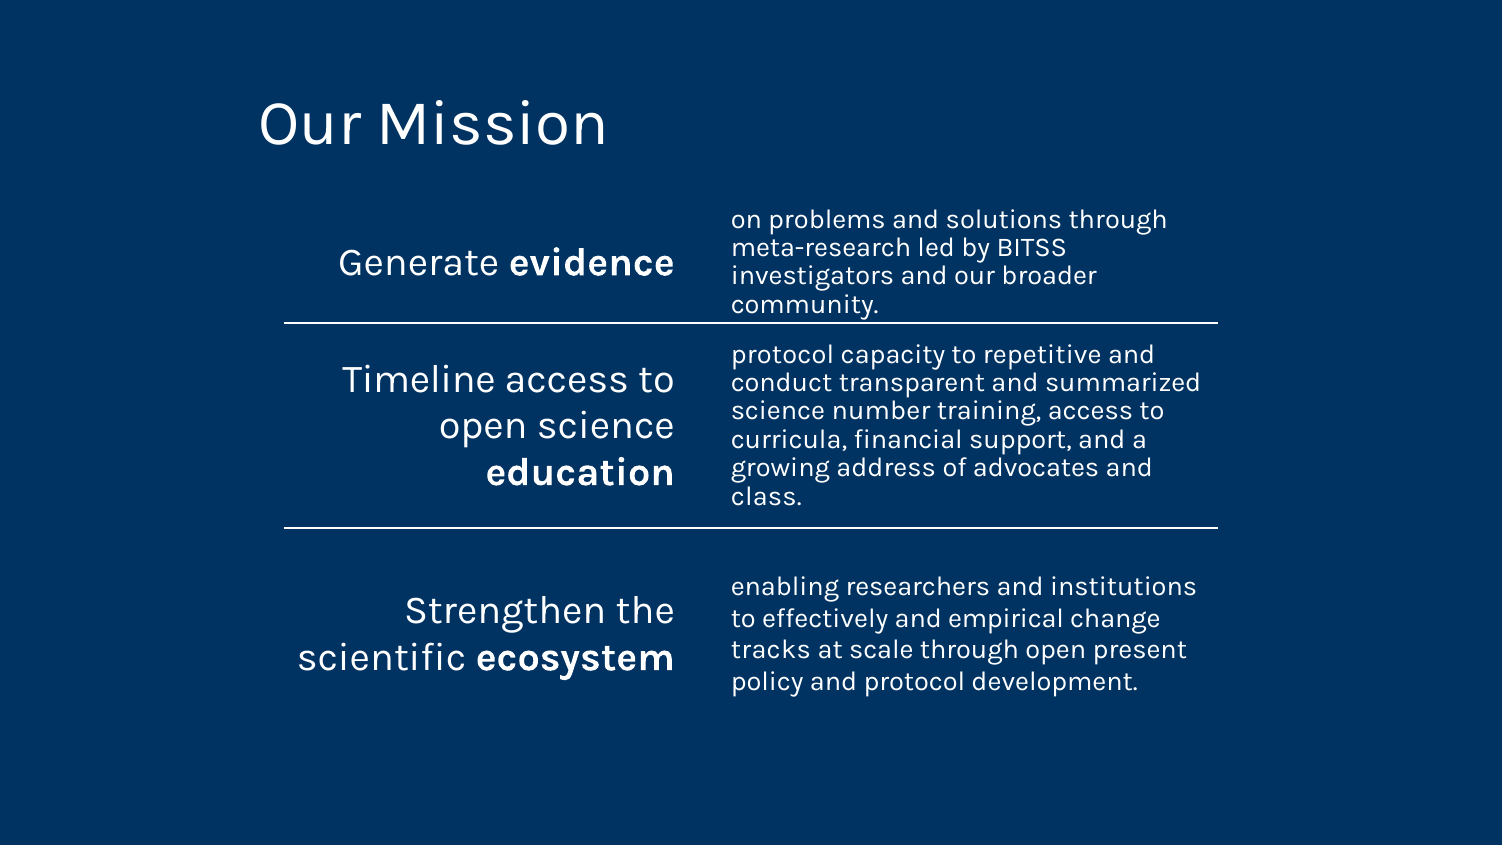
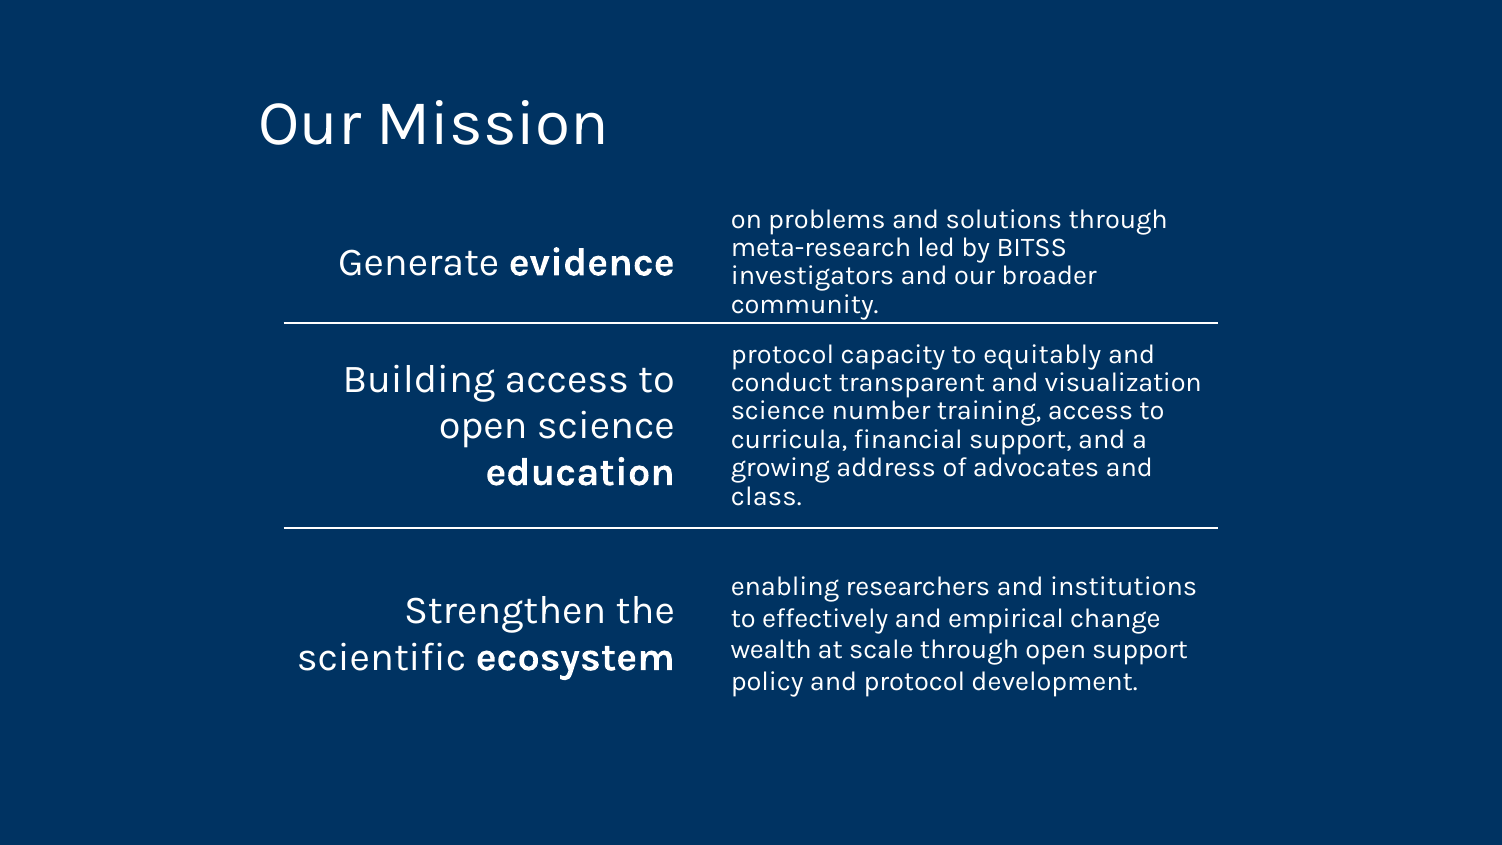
repetitive: repetitive -> equitably
Timeline: Timeline -> Building
summarized: summarized -> visualization
tracks: tracks -> wealth
open present: present -> support
